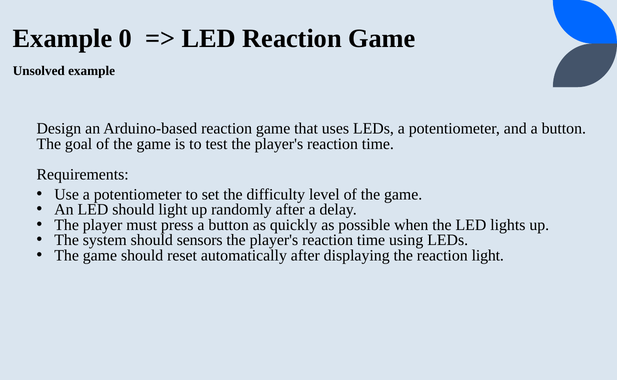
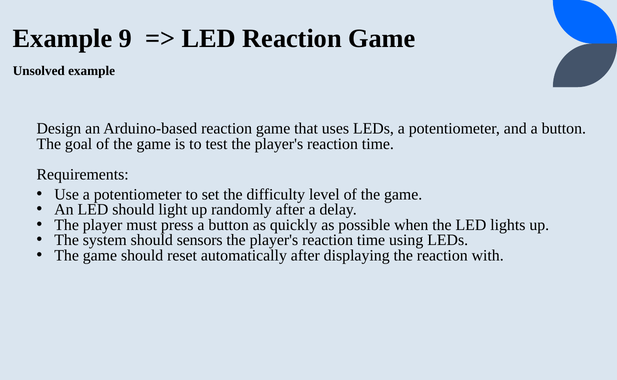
0: 0 -> 9
reaction light: light -> with
